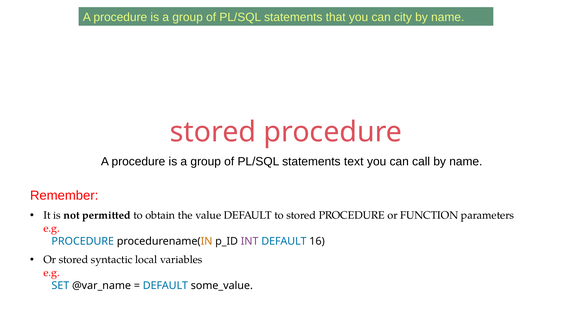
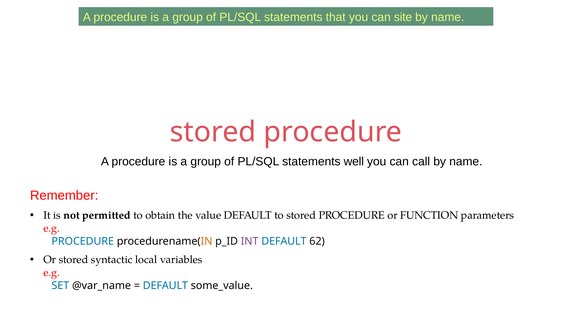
city: city -> site
text: text -> well
16: 16 -> 62
